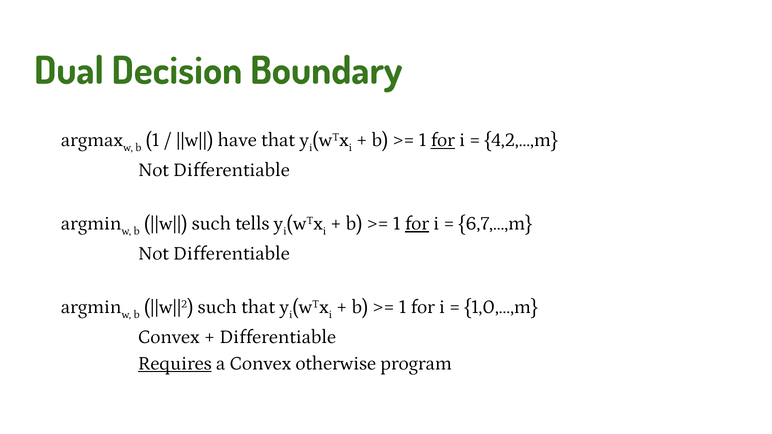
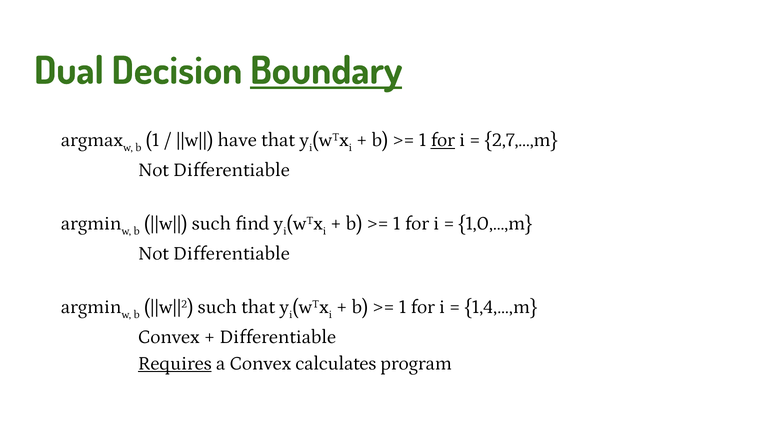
Boundary underline: none -> present
4,2,…,m: 4,2,…,m -> 2,7,…,m
tells: tells -> find
for at (417, 224) underline: present -> none
6,7,…,m: 6,7,…,m -> 1,0,…,m
1,0,…,m: 1,0,…,m -> 1,4,…,m
otherwise: otherwise -> calculates
